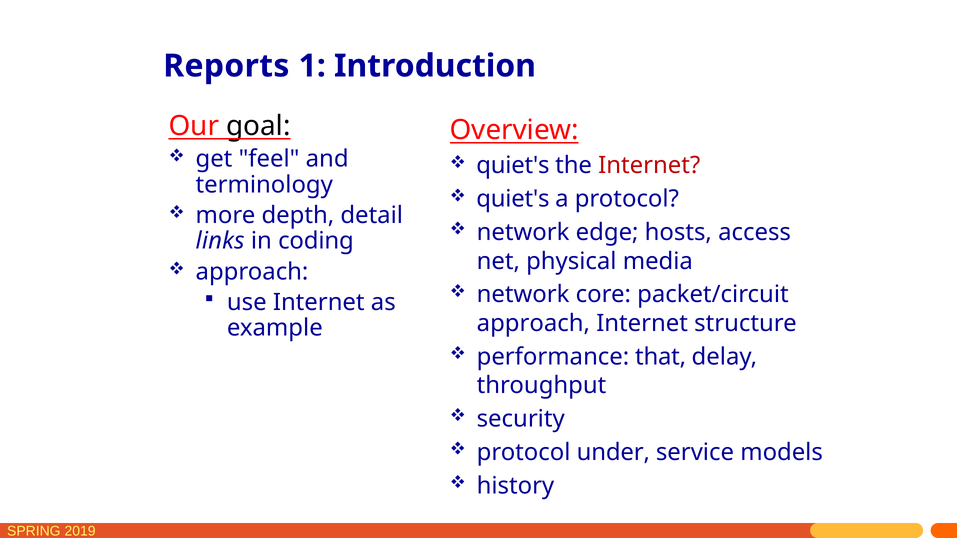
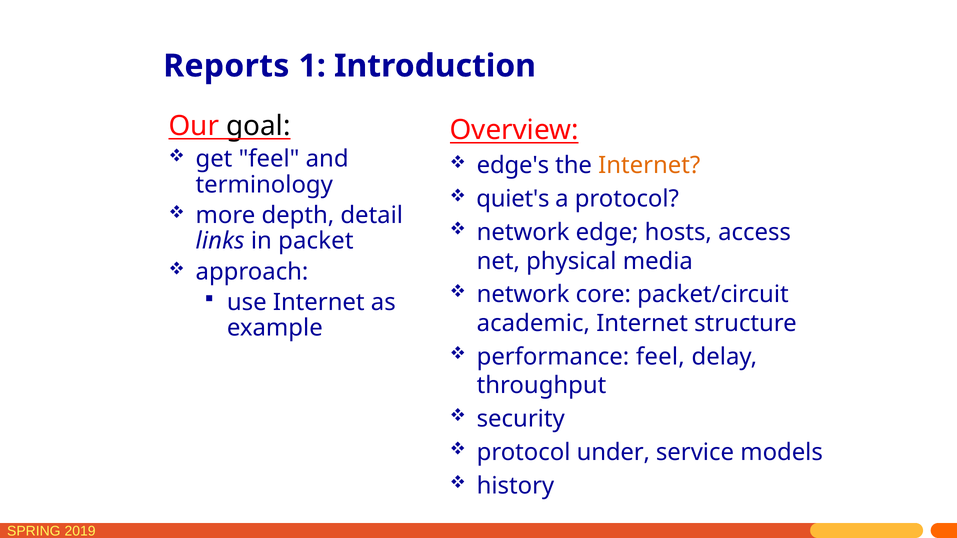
quiet's at (513, 166): quiet's -> edge's
Internet at (649, 166) colour: red -> orange
coding: coding -> packet
approach at (533, 323): approach -> academic
performance that: that -> feel
